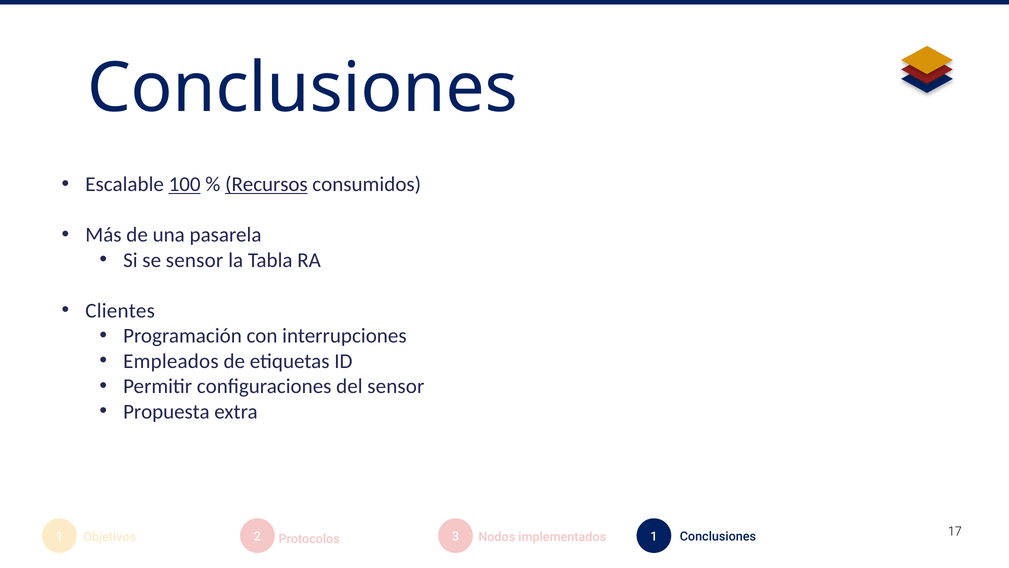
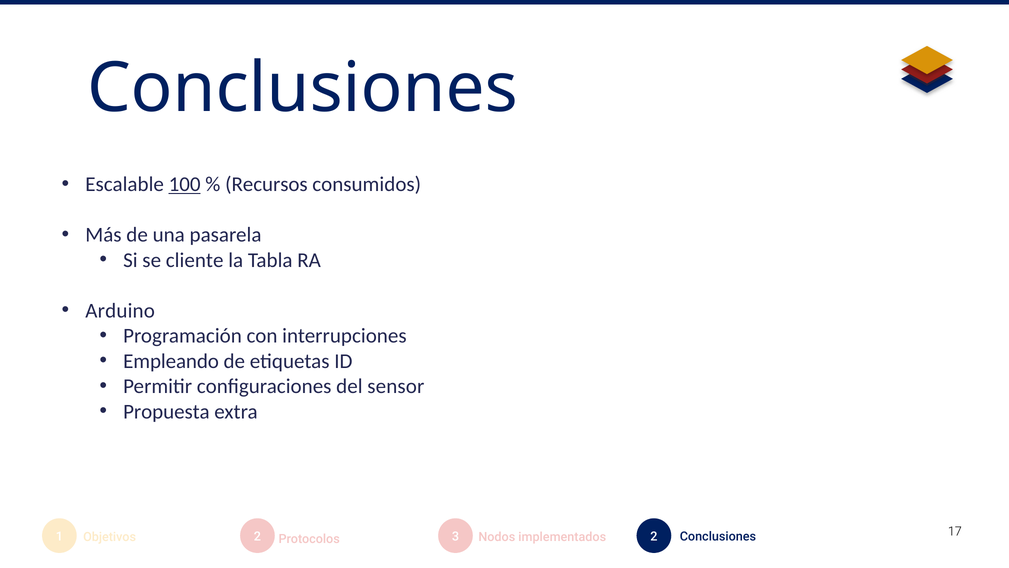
Recursos underline: present -> none
se sensor: sensor -> cliente
Clientes: Clientes -> Arduino
Empleados: Empleados -> Empleando
3 1: 1 -> 2
